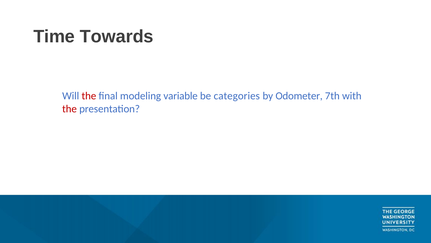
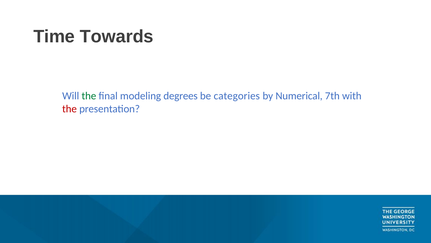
the at (89, 96) colour: red -> green
variable: variable -> degrees
Odometer: Odometer -> Numerical
